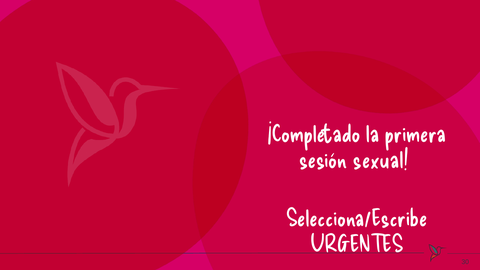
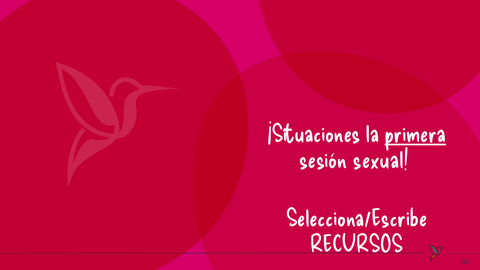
¡Completado: ¡Completado -> ¡Situaciones
primera underline: none -> present
URGENTES: URGENTES -> RECURSOS
